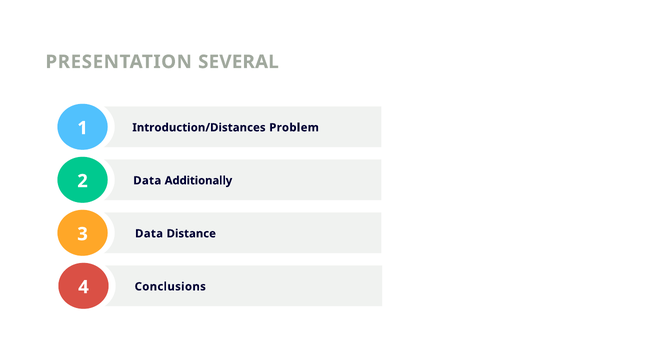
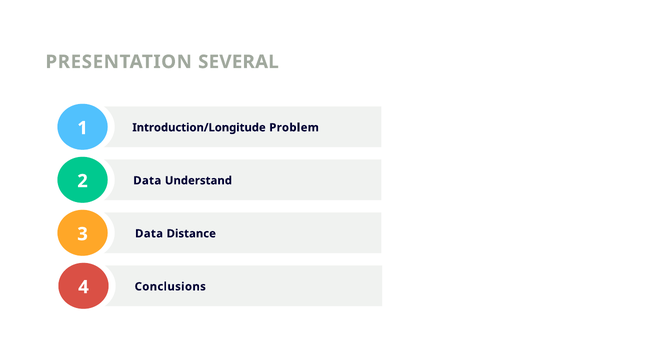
Introduction/Distances: Introduction/Distances -> Introduction/Longitude
Additionally: Additionally -> Understand
